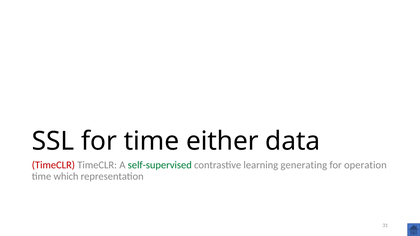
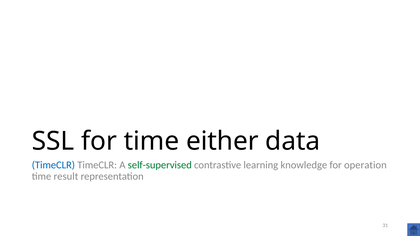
TimeCLR at (53, 165) colour: red -> blue
generating: generating -> knowledge
which: which -> result
